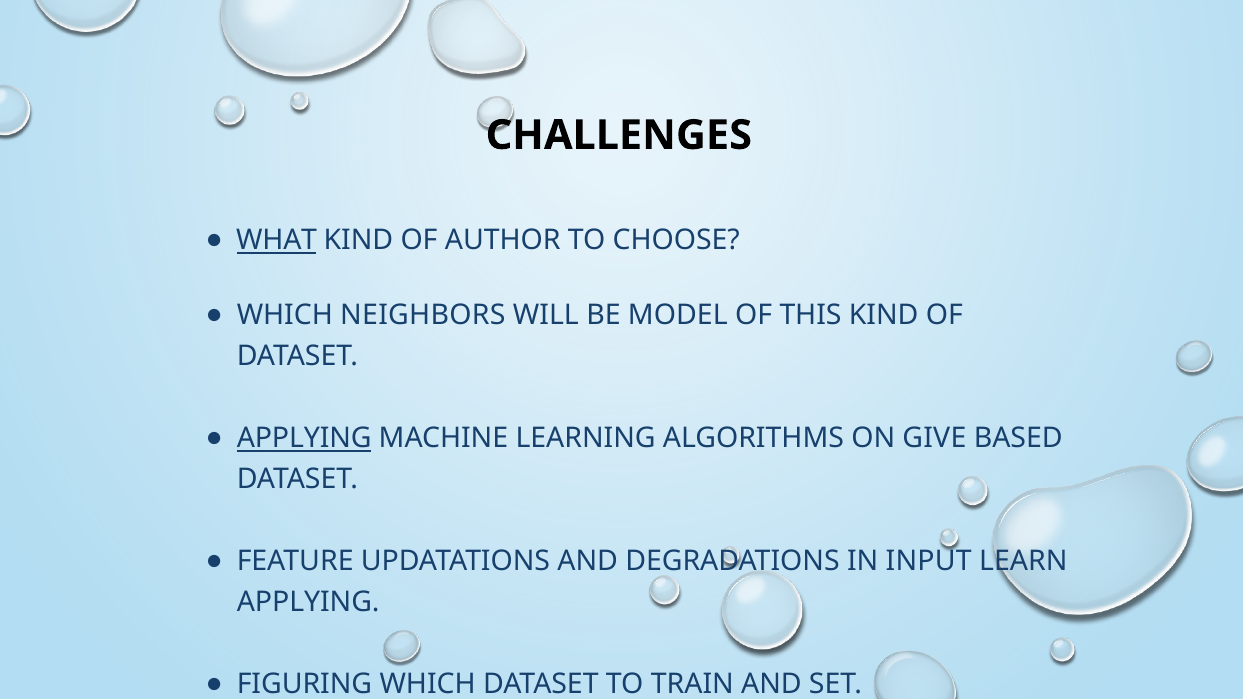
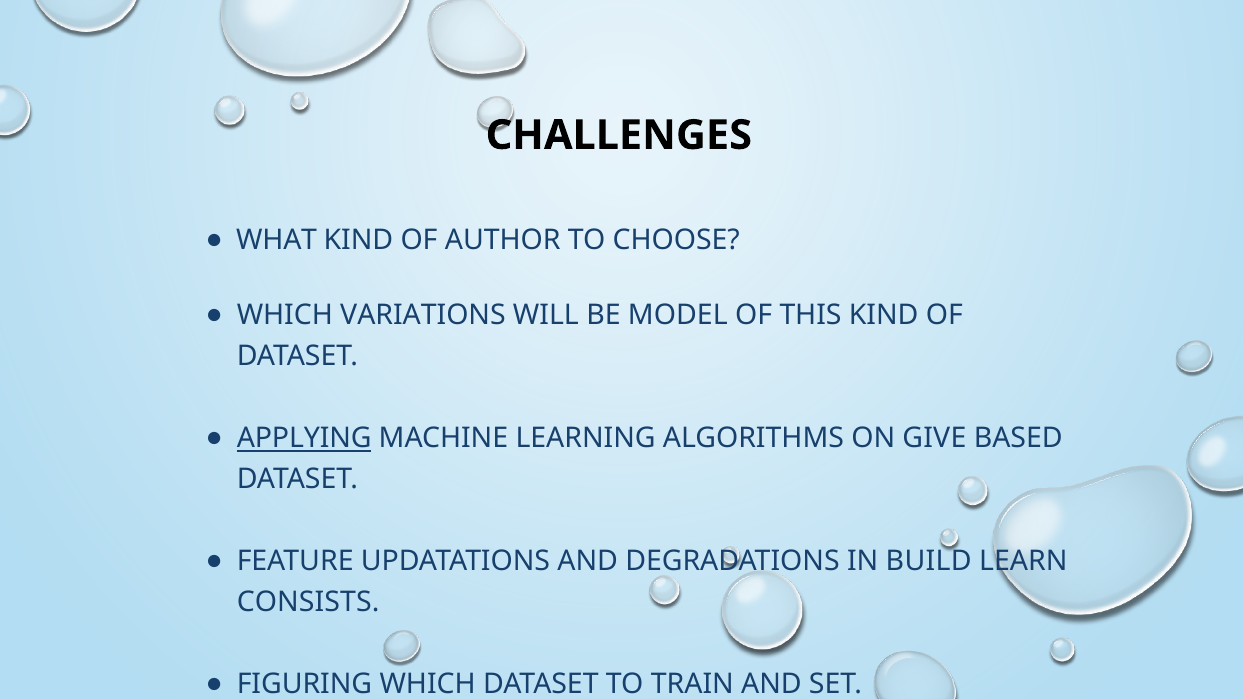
WHAT underline: present -> none
NEIGHBORS: NEIGHBORS -> VARIATIONS
INPUT: INPUT -> BUILD
APPLYING at (308, 603): APPLYING -> CONSISTS
